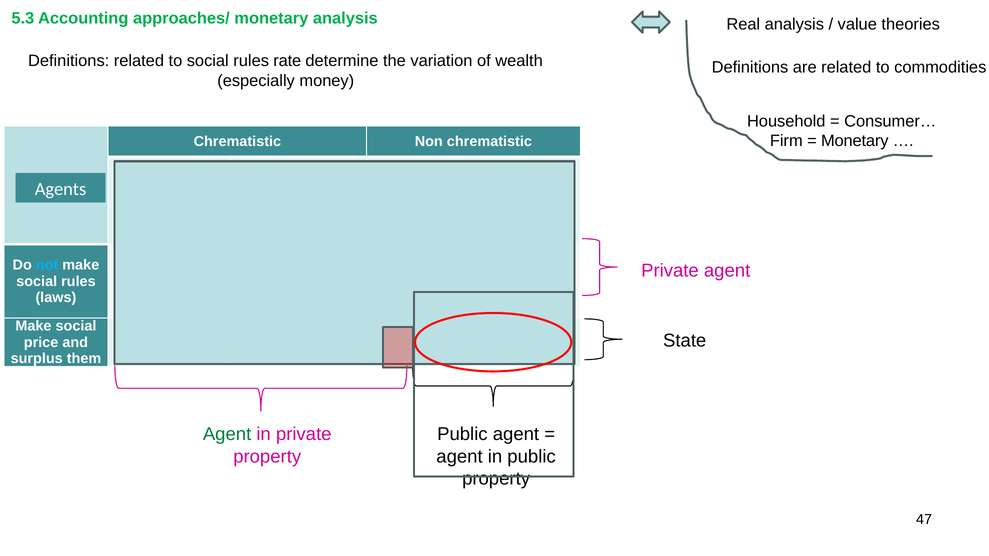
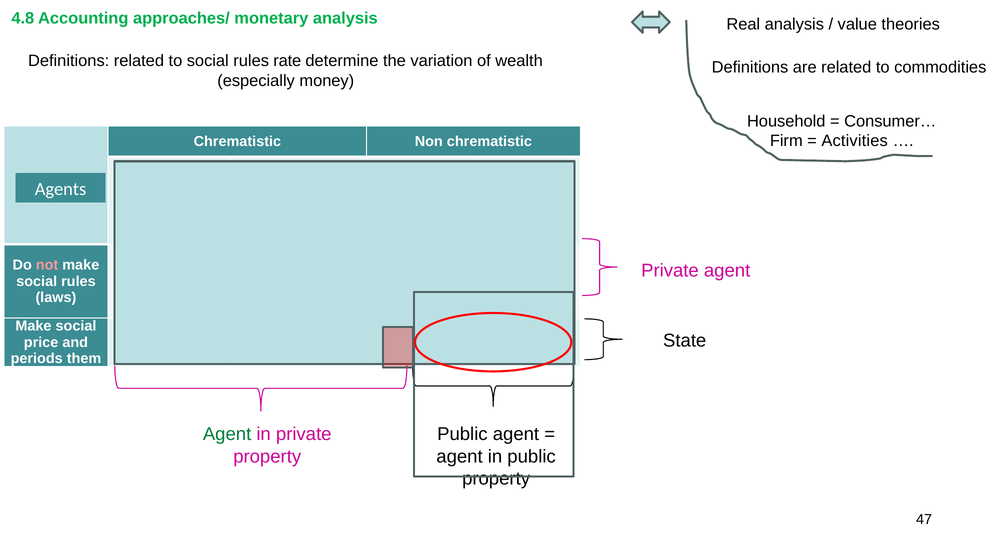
5.3: 5.3 -> 4.8
Monetary at (855, 141): Monetary -> Activities
not colour: light blue -> pink
surplus: surplus -> periods
